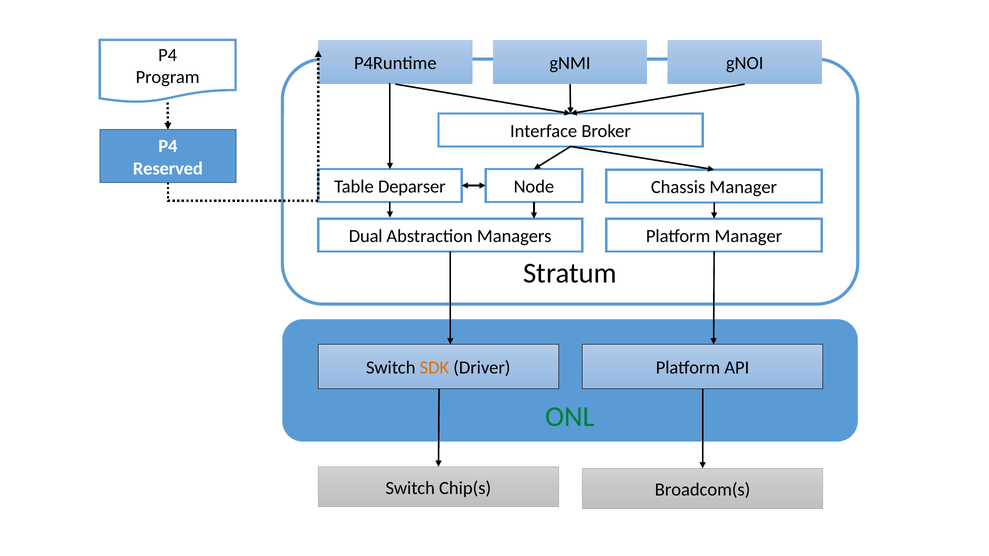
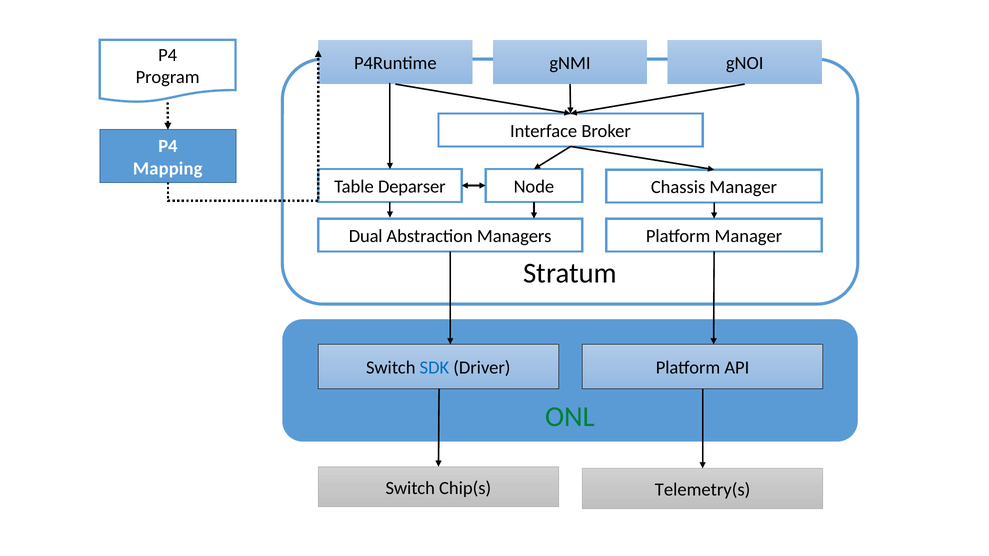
Reserved: Reserved -> Mapping
SDK colour: orange -> blue
Broadcom(s: Broadcom(s -> Telemetry(s
